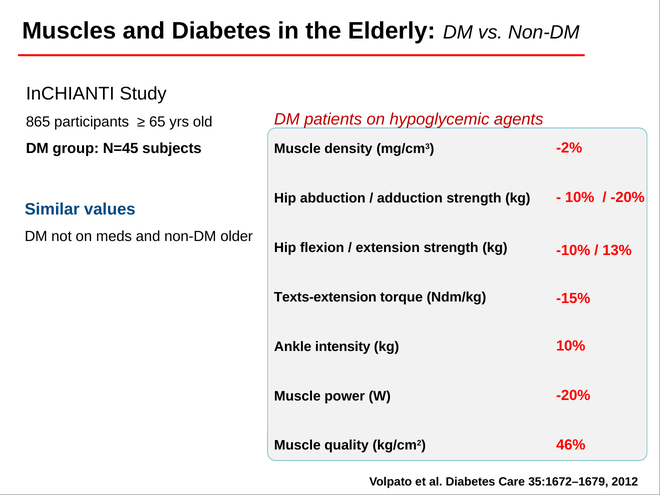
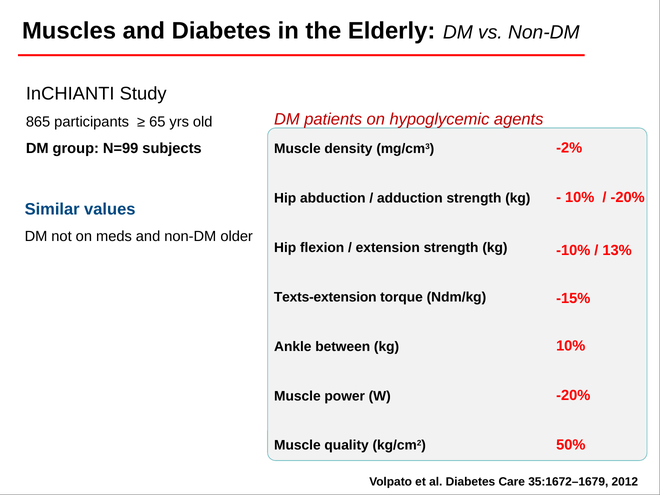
N=45: N=45 -> N=99
intensity: intensity -> between
46%: 46% -> 50%
